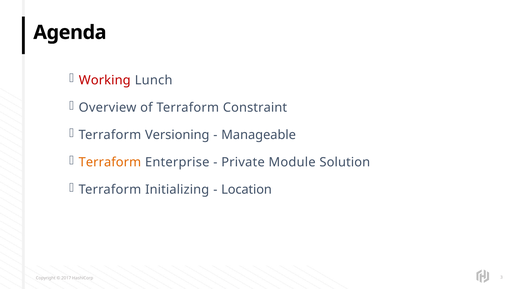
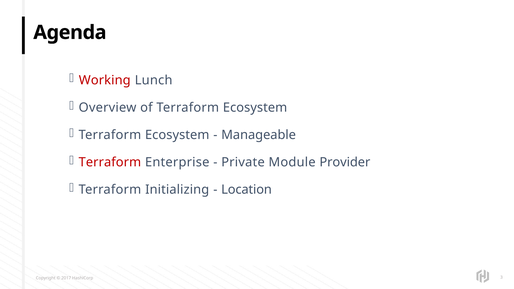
of Terraform Constraint: Constraint -> Ecosystem
Versioning at (177, 135): Versioning -> Ecosystem
Terraform at (110, 162) colour: orange -> red
Solution: Solution -> Provider
